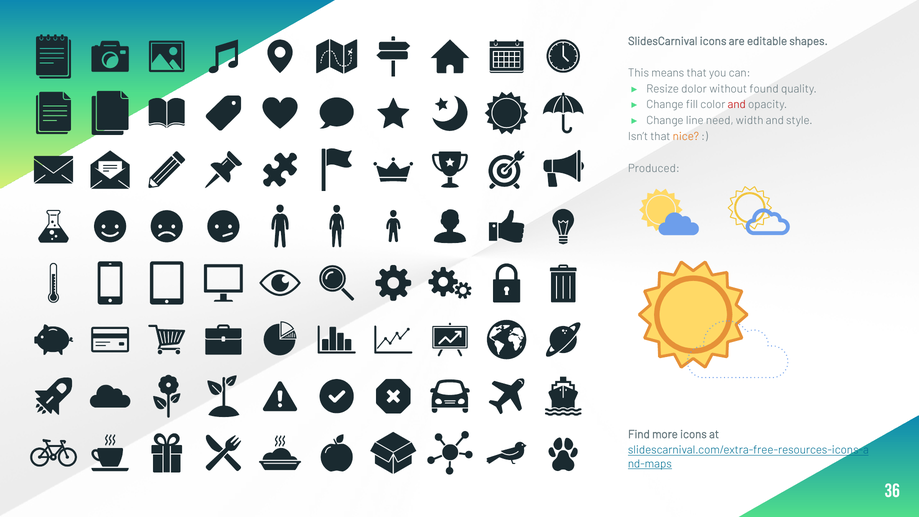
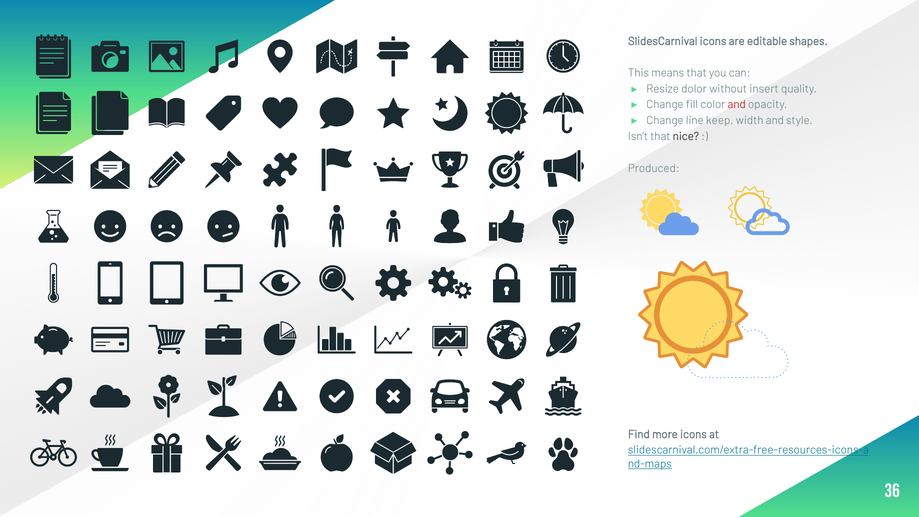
found: found -> insert
need: need -> keep
nice colour: orange -> black
